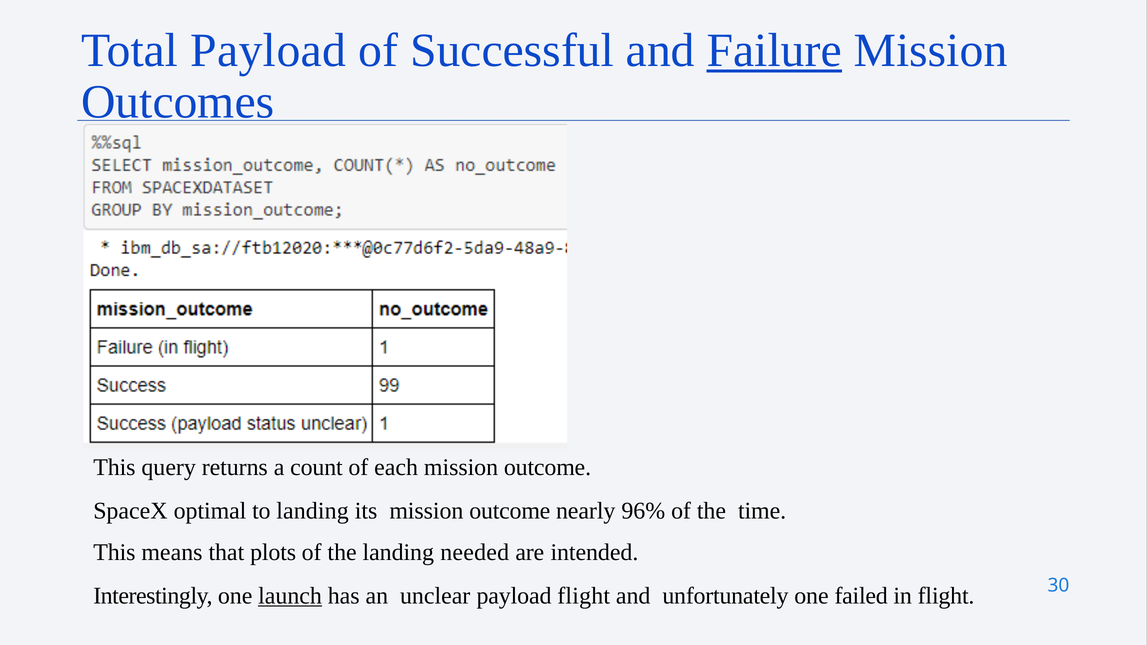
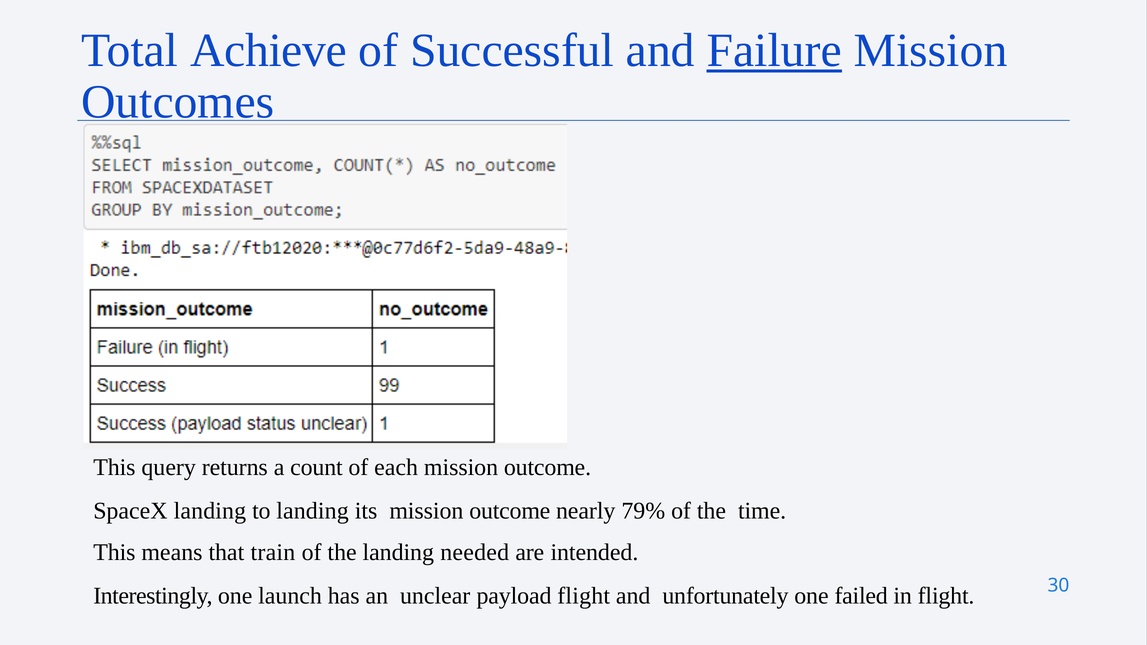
Total Payload: Payload -> Achieve
SpaceX optimal: optimal -> landing
96%: 96% -> 79%
plots: plots -> train
launch underline: present -> none
